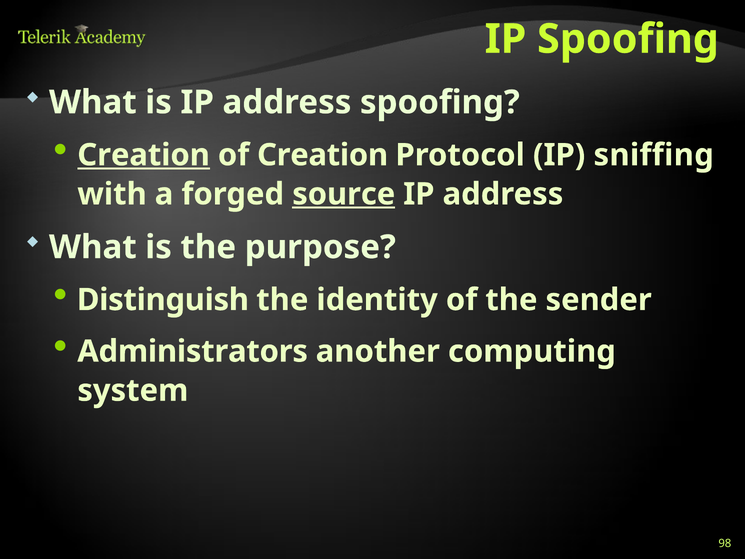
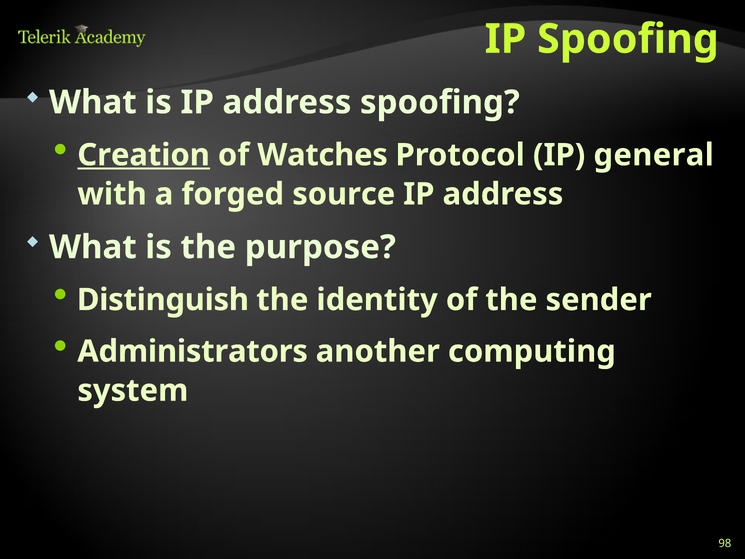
of Creation: Creation -> Watches
sniffing: sniffing -> general
source underline: present -> none
